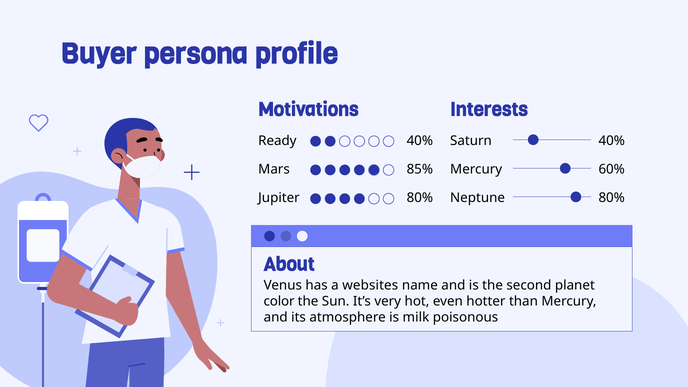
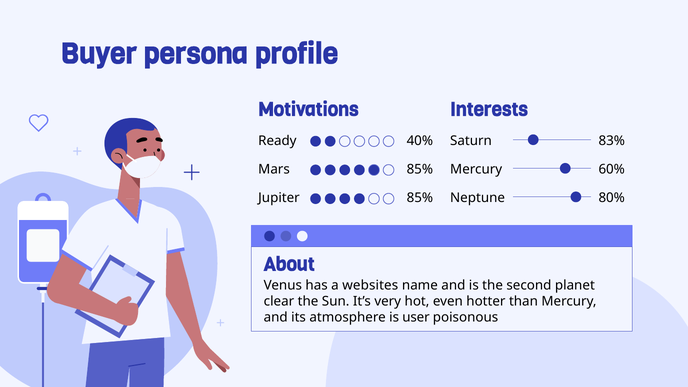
40% at (612, 141): 40% -> 83%
Jupiter 80%: 80% -> 85%
color: color -> clear
milk: milk -> user
